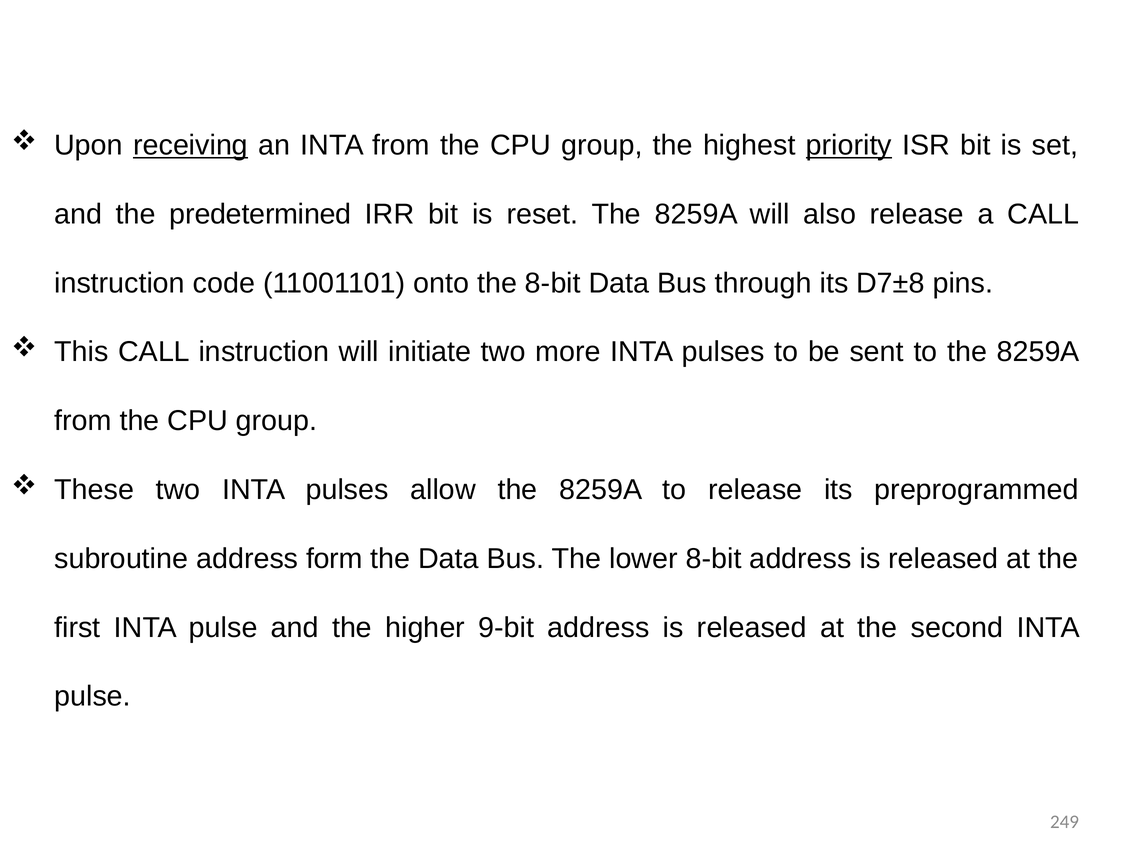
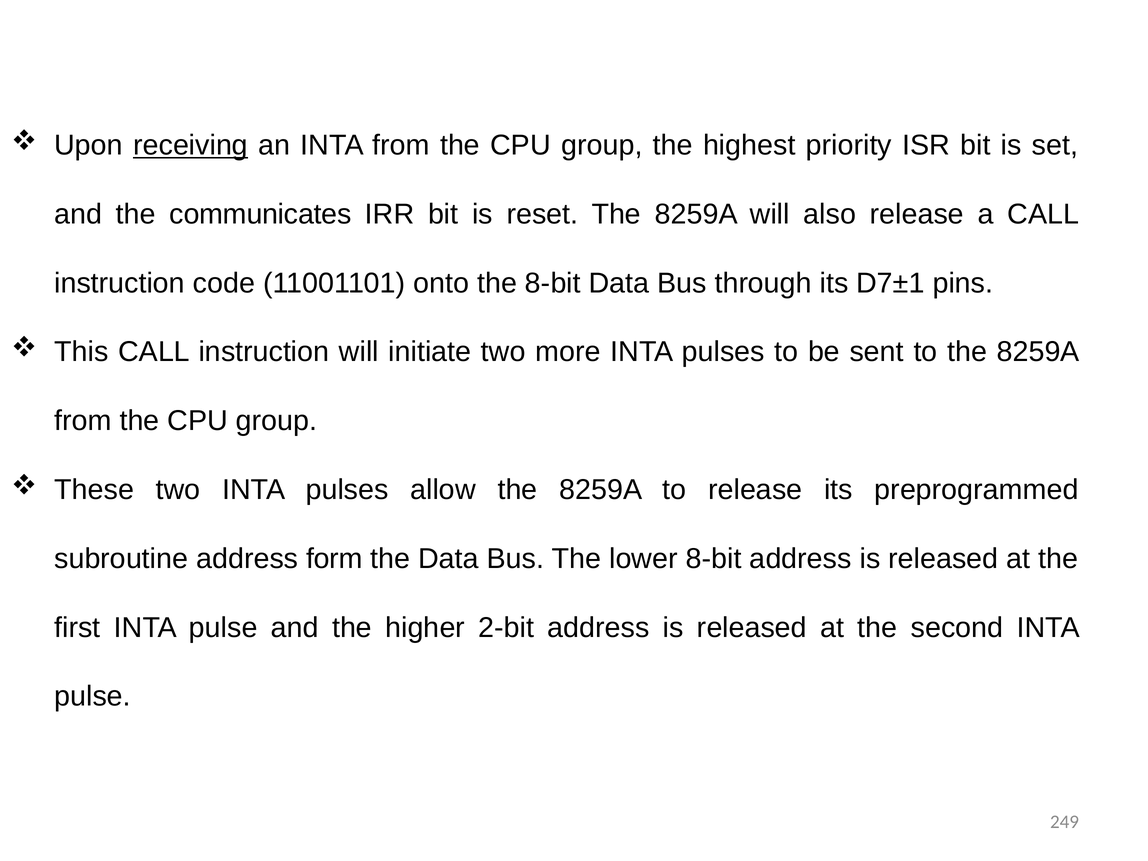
priority underline: present -> none
predetermined: predetermined -> communicates
D7±8: D7±8 -> D7±1
9-bit: 9-bit -> 2-bit
